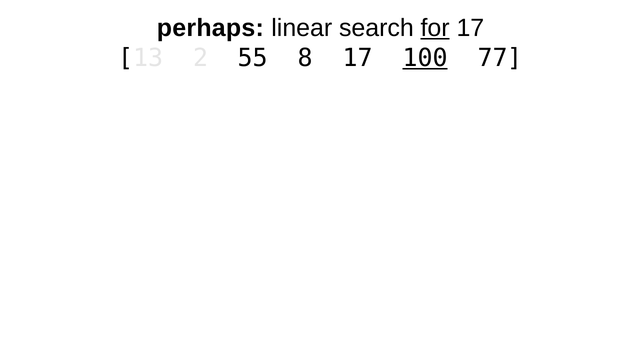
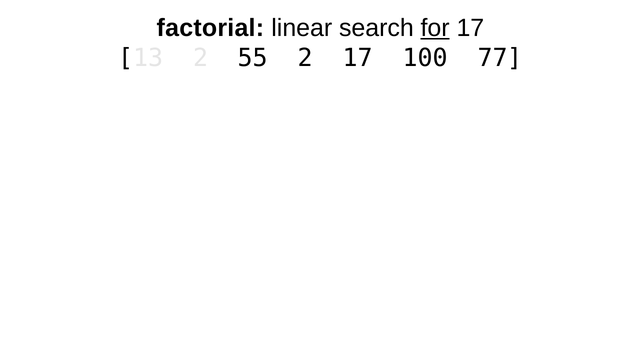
perhaps: perhaps -> factorial
55 8: 8 -> 2
100 underline: present -> none
